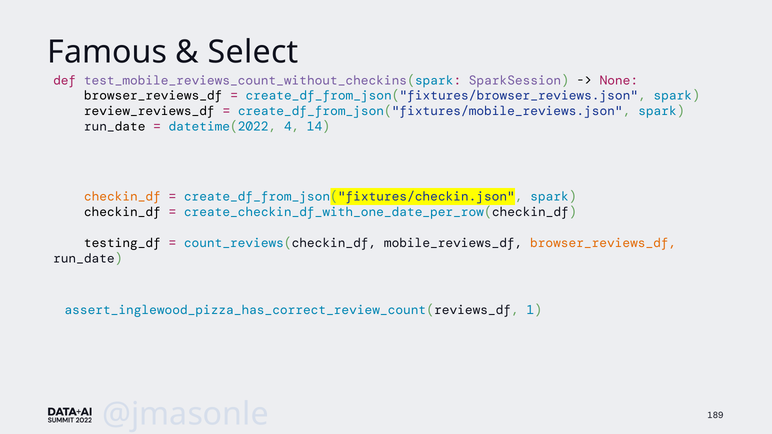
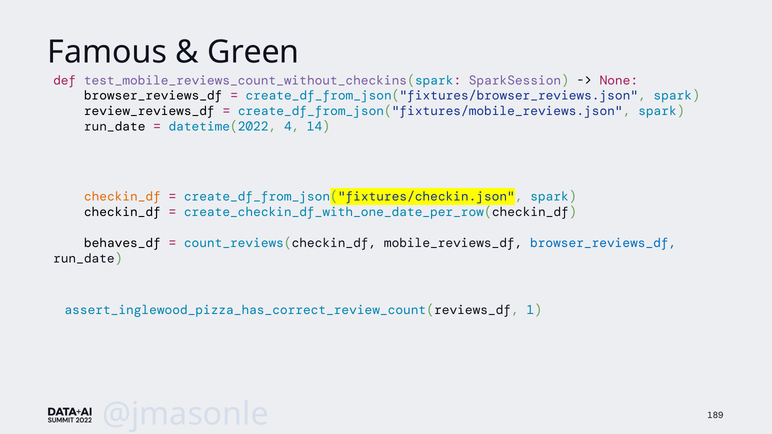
Select: Select -> Green
testing_df: testing_df -> behaves_df
browser_reviews_df at (603, 243) colour: orange -> blue
